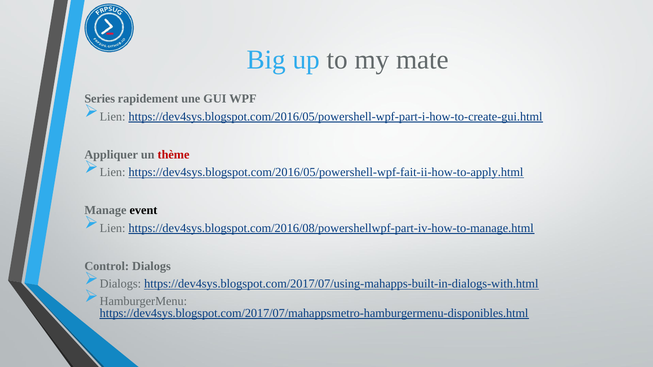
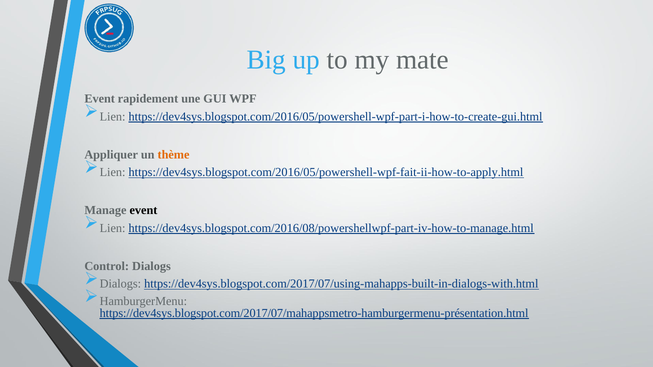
Series at (100, 99): Series -> Event
thème colour: red -> orange
https://dev4sys.blogspot.com/2017/07/mahappsmetro-hamburgermenu-disponibles.html: https://dev4sys.blogspot.com/2017/07/mahappsmetro-hamburgermenu-disponibles.html -> https://dev4sys.blogspot.com/2017/07/mahappsmetro-hamburgermenu-présentation.html
